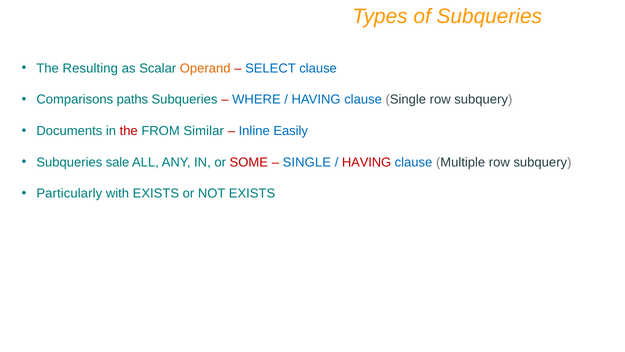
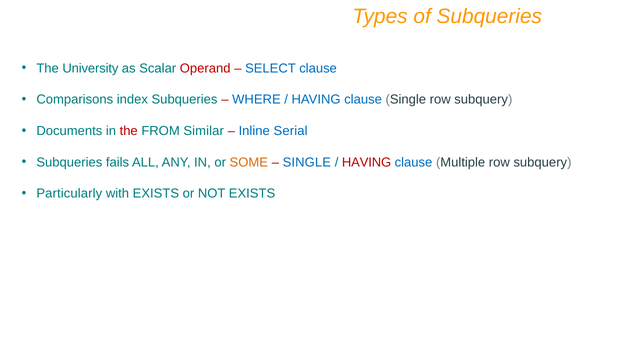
Resulting: Resulting -> University
Operand colour: orange -> red
paths: paths -> index
Easily: Easily -> Serial
sale: sale -> fails
SOME colour: red -> orange
